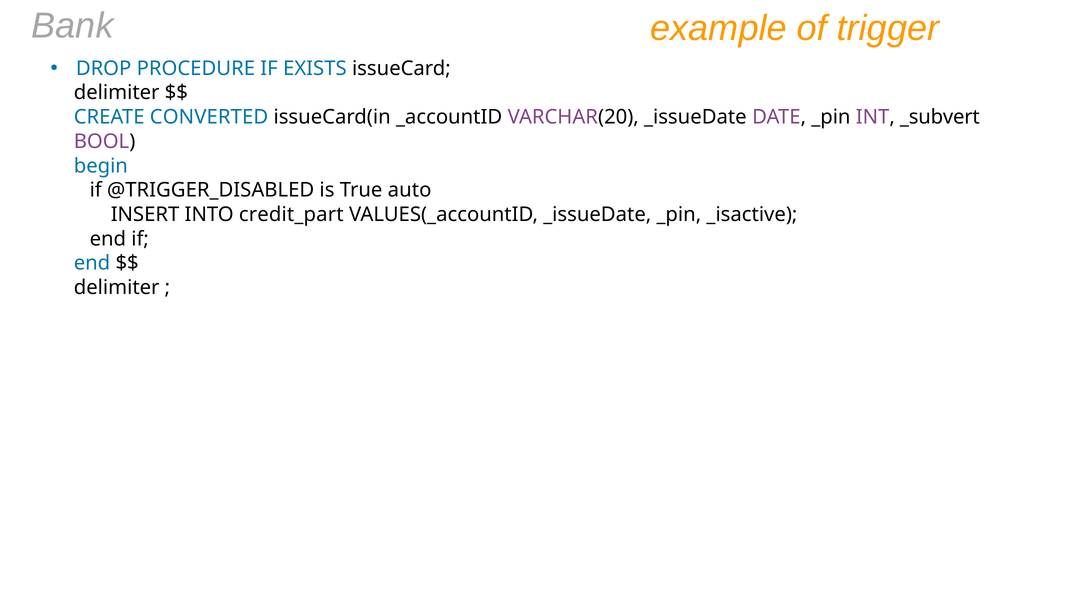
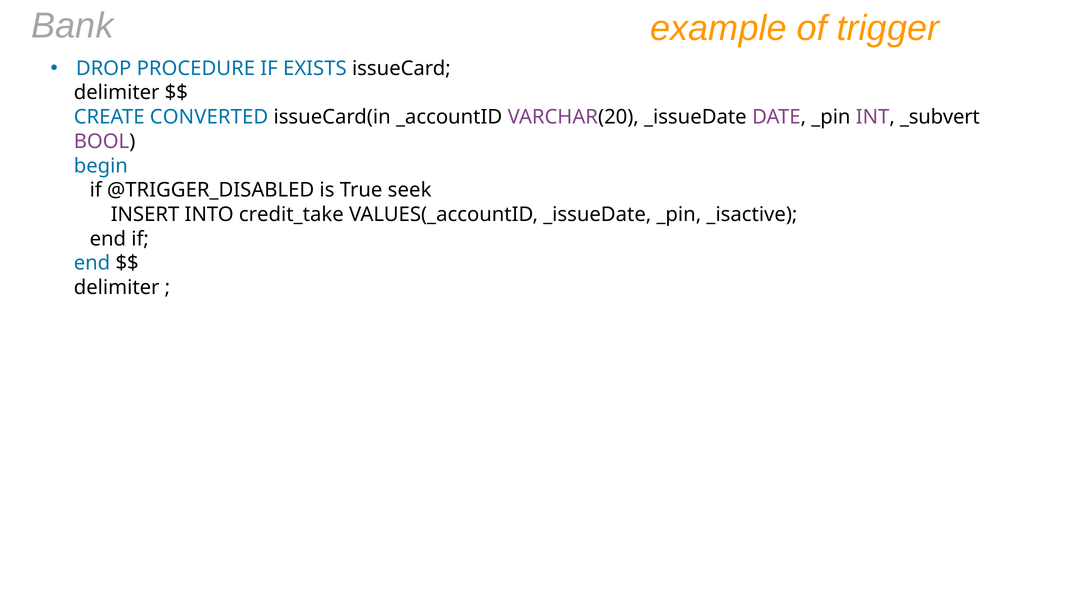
auto: auto -> seek
credit_part: credit_part -> credit_take
